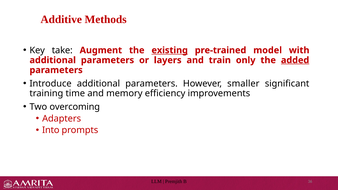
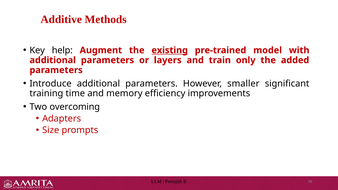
take: take -> help
added underline: present -> none
Into: Into -> Size
